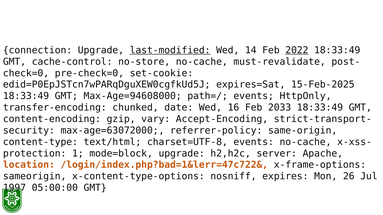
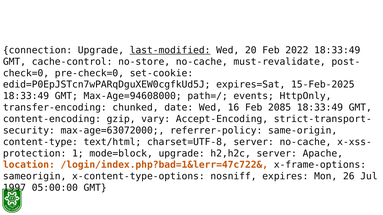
14: 14 -> 20
2022 underline: present -> none
2033: 2033 -> 2085
charset=UTF-8 events: events -> server
